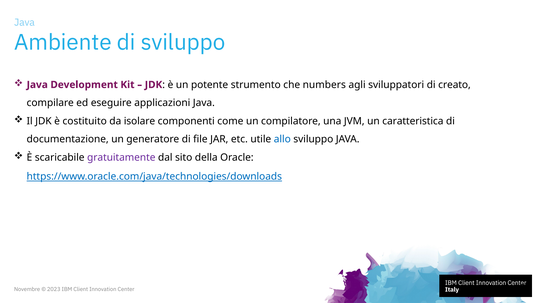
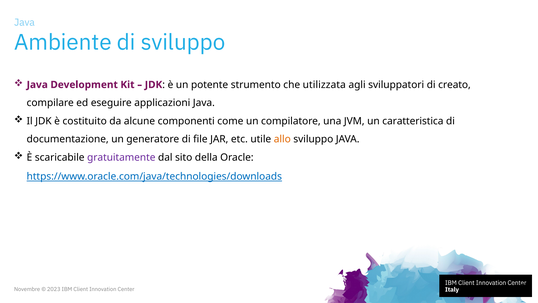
numbers: numbers -> utilizzata
isolare: isolare -> alcune
allo colour: blue -> orange
